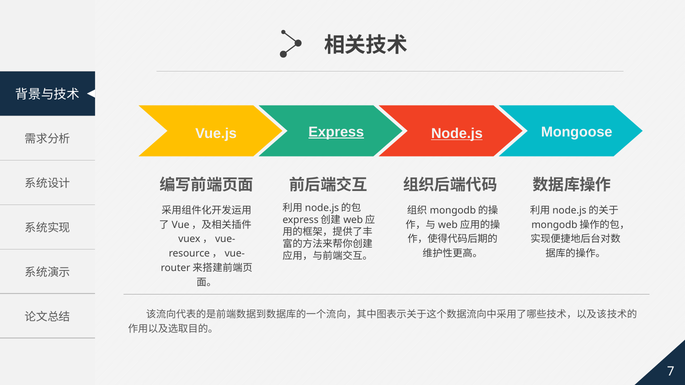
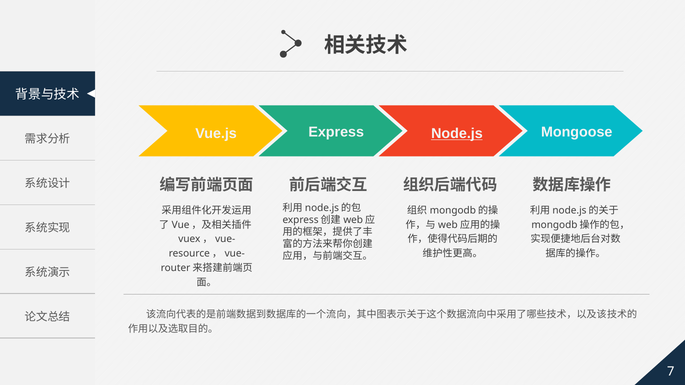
Express underline: present -> none
